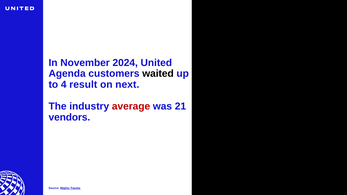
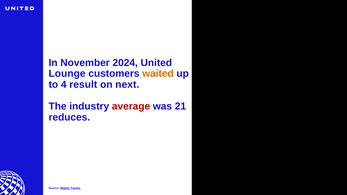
Agenda: Agenda -> Lounge
waited colour: black -> orange
vendors: vendors -> reduces
